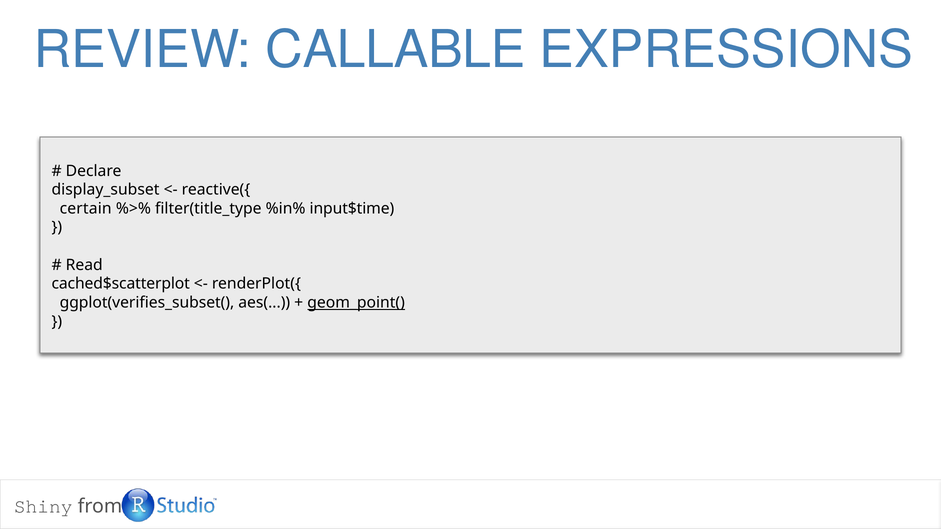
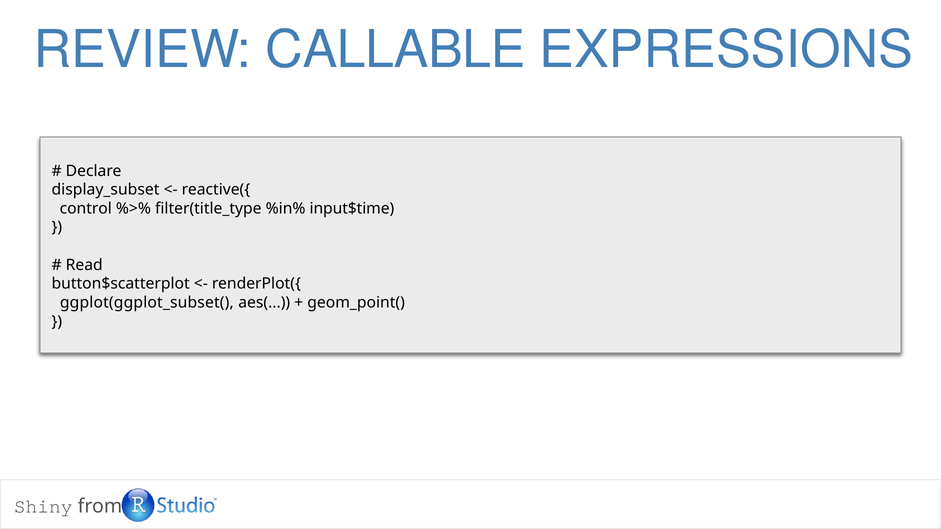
certain: certain -> control
cached$scatterplot: cached$scatterplot -> button$scatterplot
ggplot(verifies_subset(: ggplot(verifies_subset( -> ggplot(ggplot_subset(
geom_point( underline: present -> none
